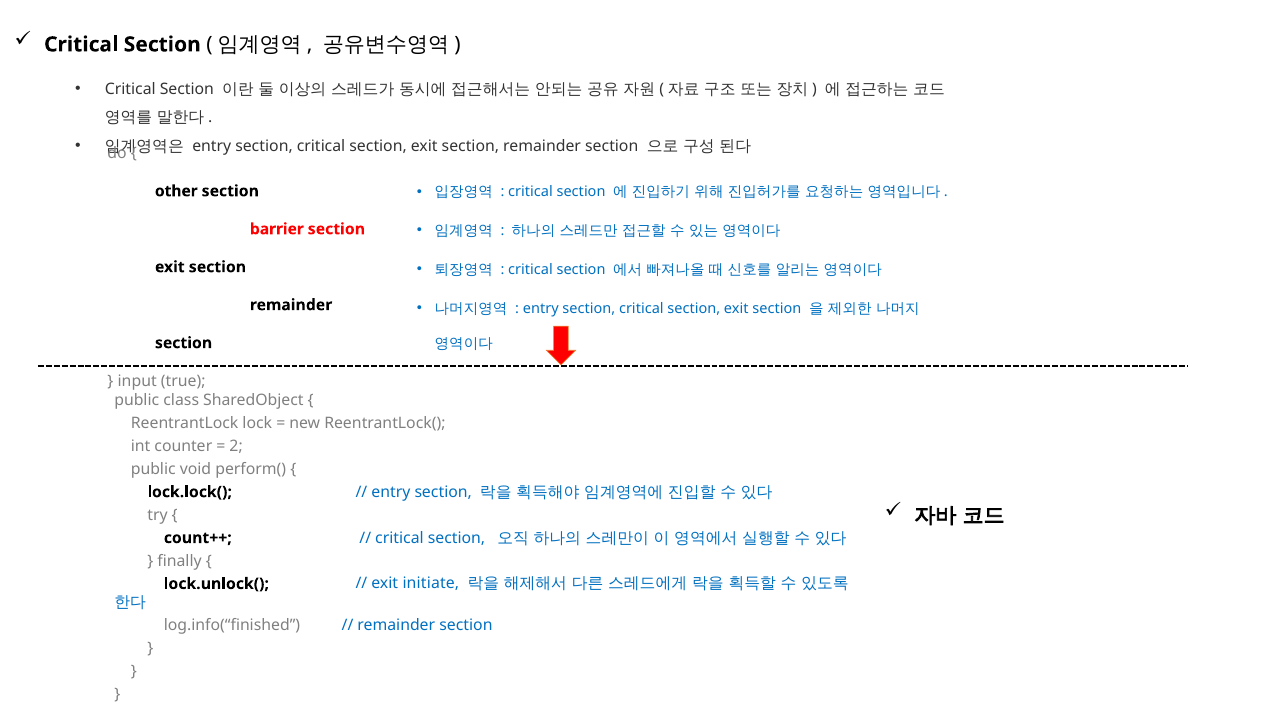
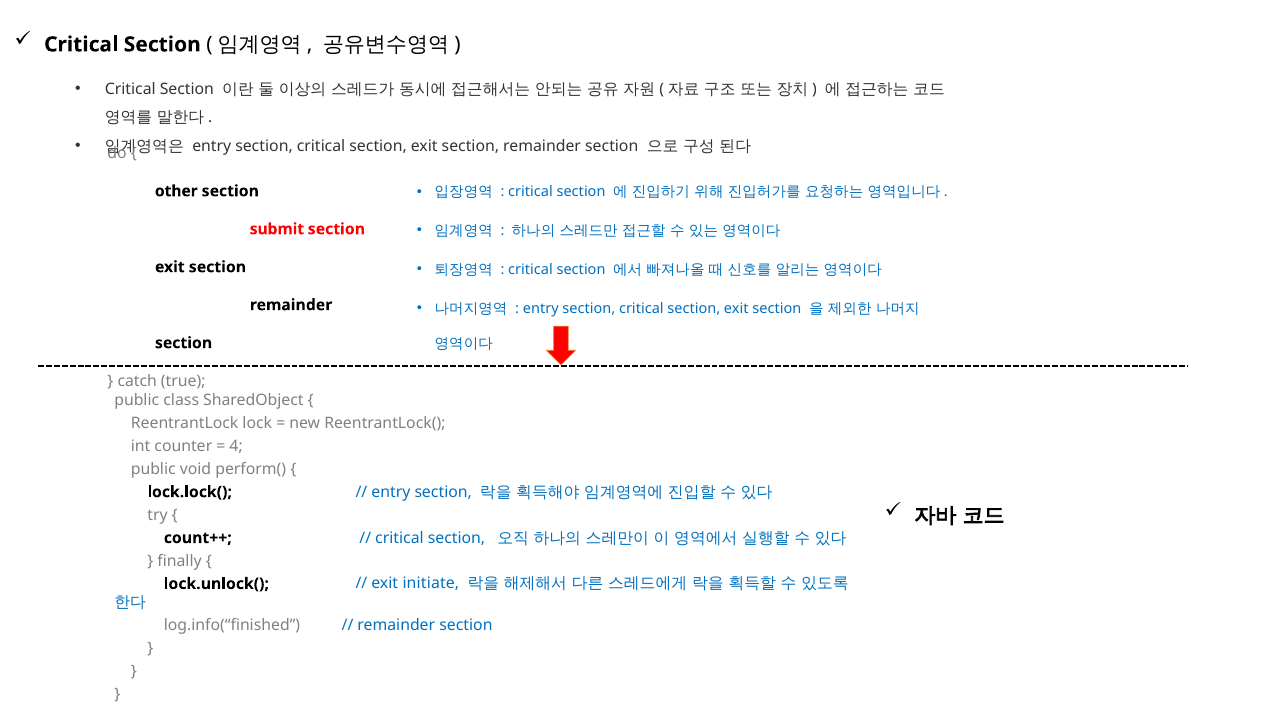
barrier: barrier -> submit
input: input -> catch
2: 2 -> 4
